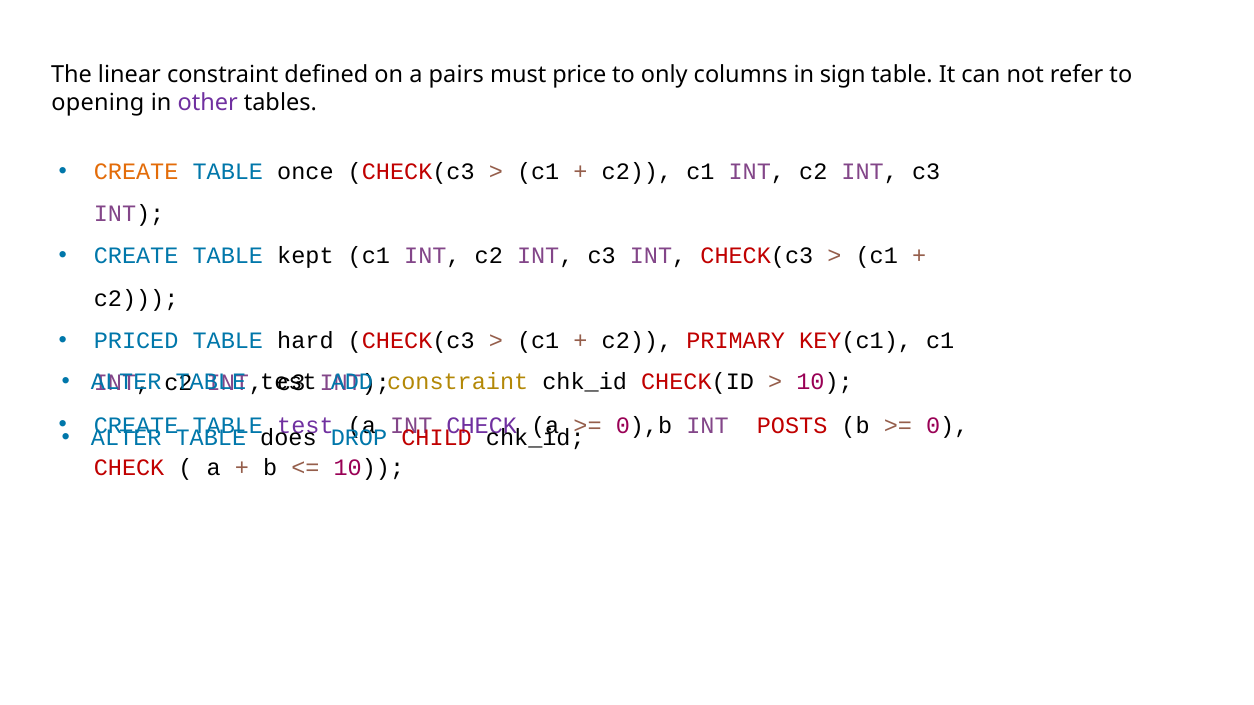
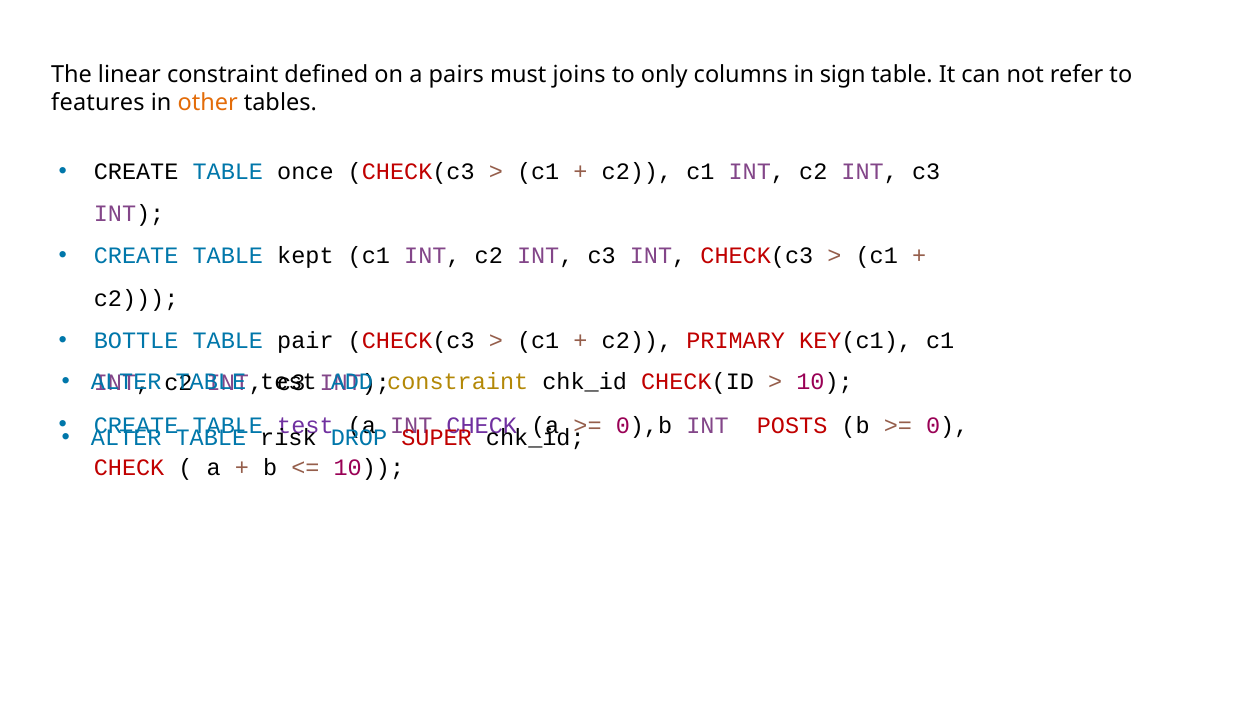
price: price -> joins
opening: opening -> features
other colour: purple -> orange
CREATE at (136, 172) colour: orange -> black
PRICED: PRICED -> BOTTLE
hard: hard -> pair
does: does -> risk
CHILD: CHILD -> SUPER
